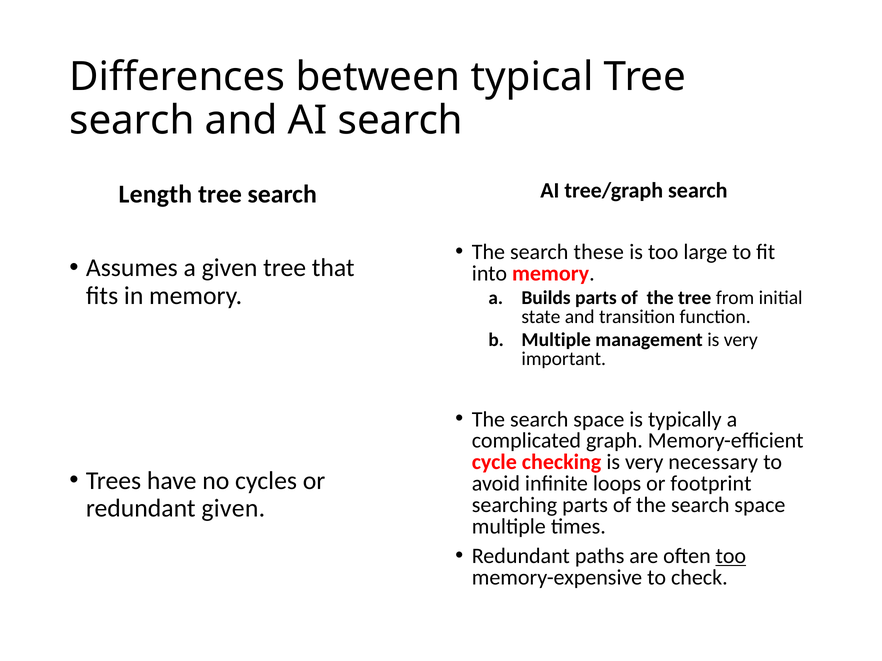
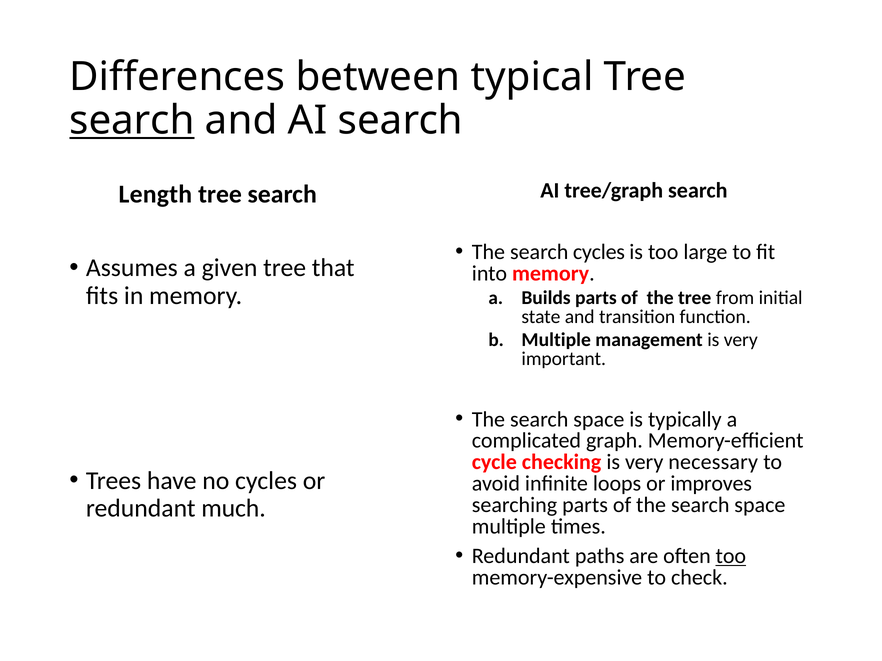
search at (132, 121) underline: none -> present
search these: these -> cycles
footprint: footprint -> improves
redundant given: given -> much
